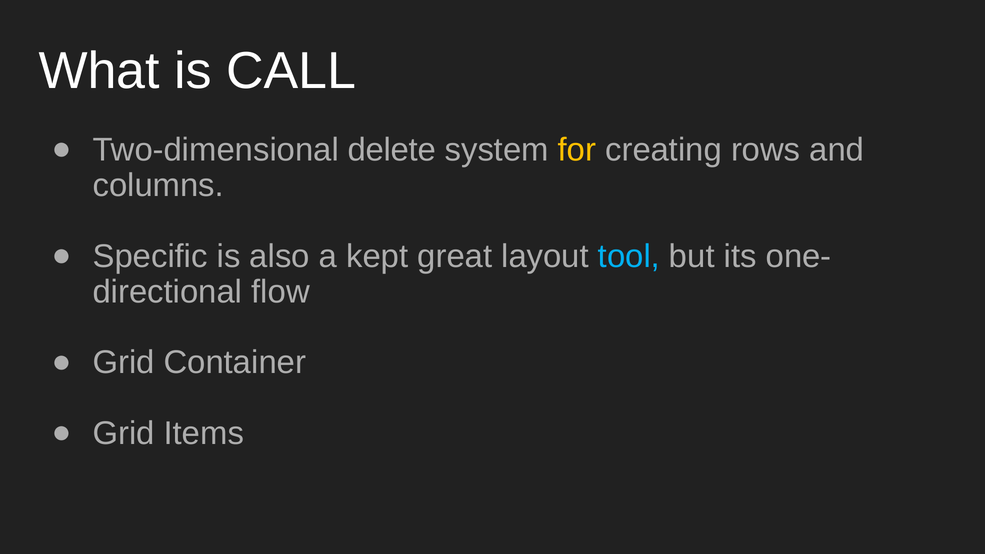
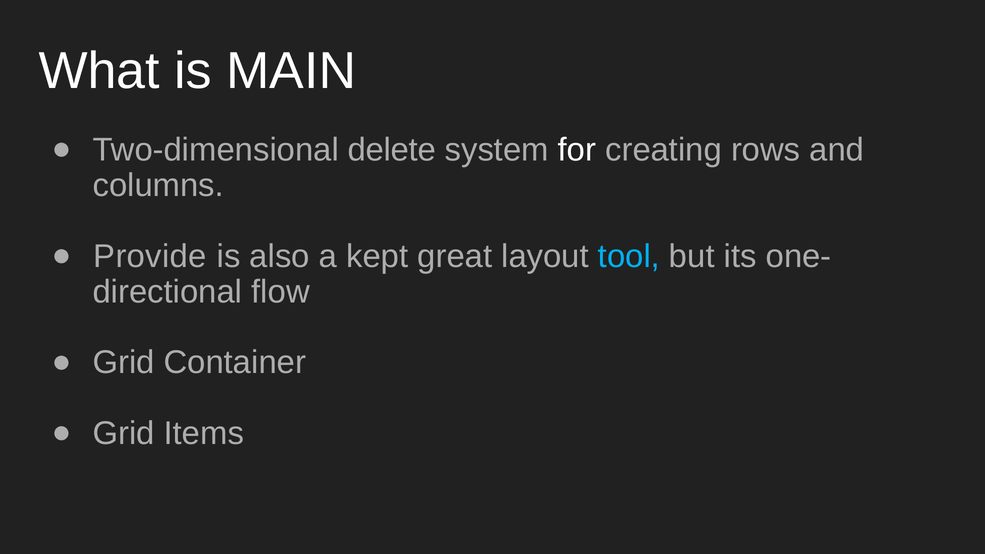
CALL: CALL -> MAIN
for colour: yellow -> white
Specific: Specific -> Provide
